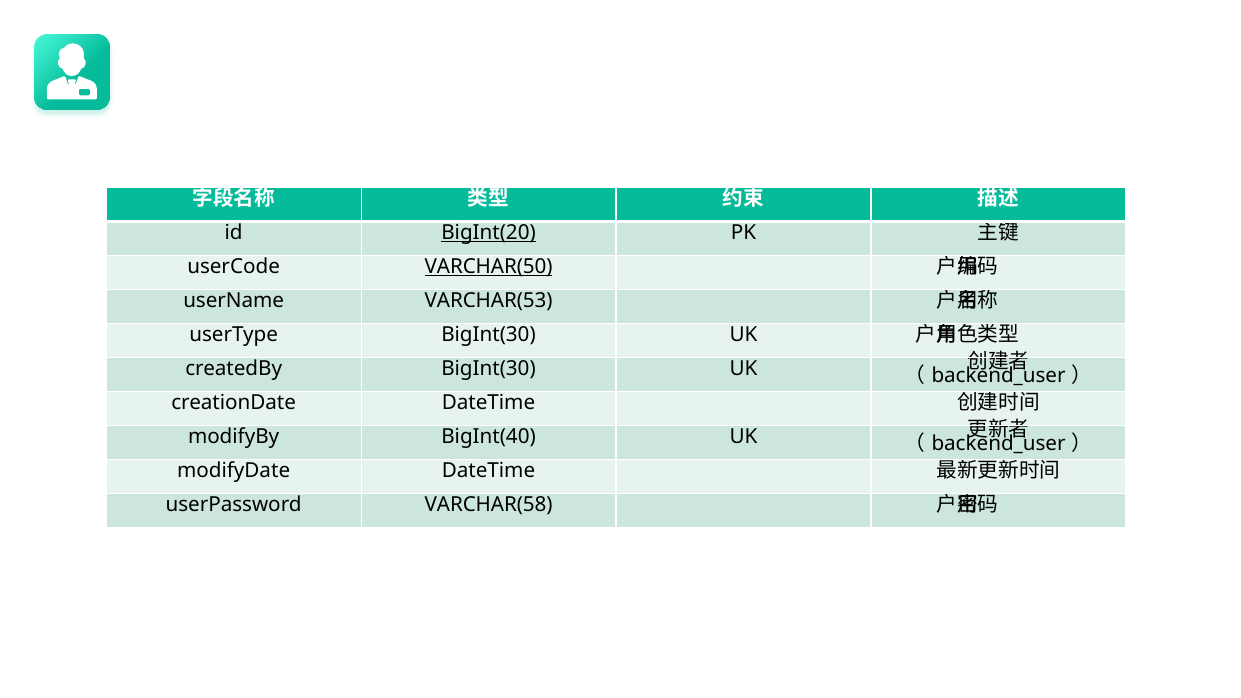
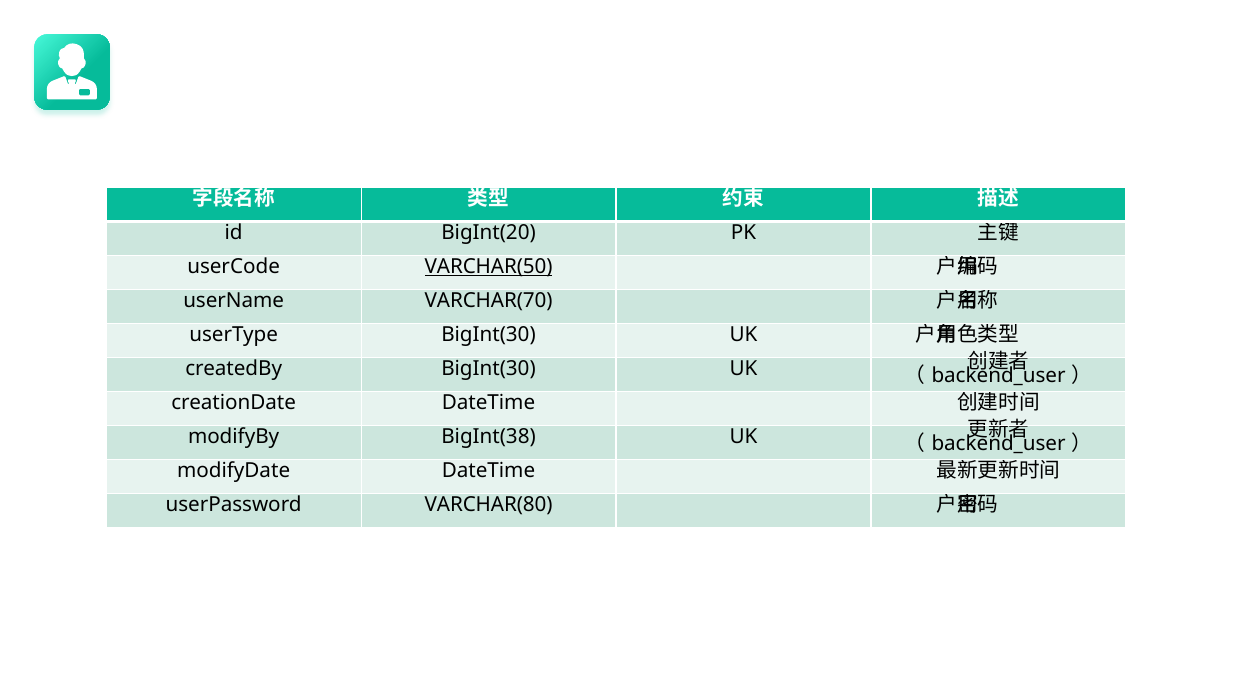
BigInt(20 underline: present -> none
VARCHAR(53: VARCHAR(53 -> VARCHAR(70
BigInt(40: BigInt(40 -> BigInt(38
VARCHAR(58: VARCHAR(58 -> VARCHAR(80
